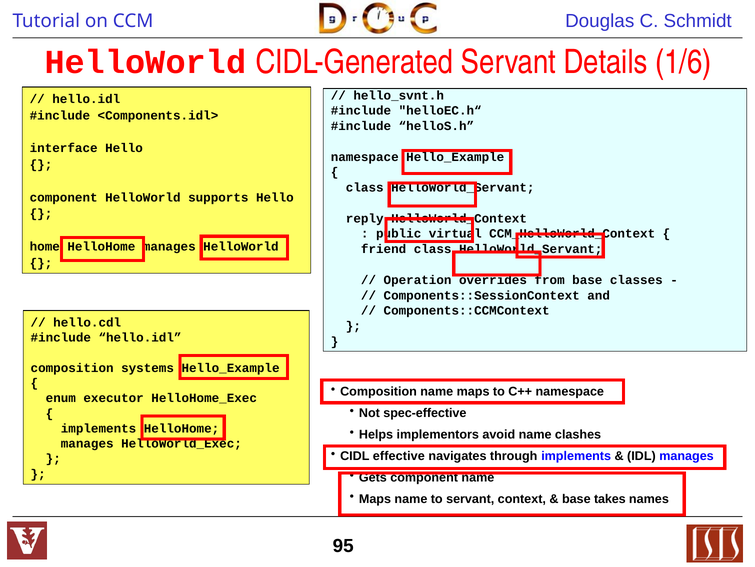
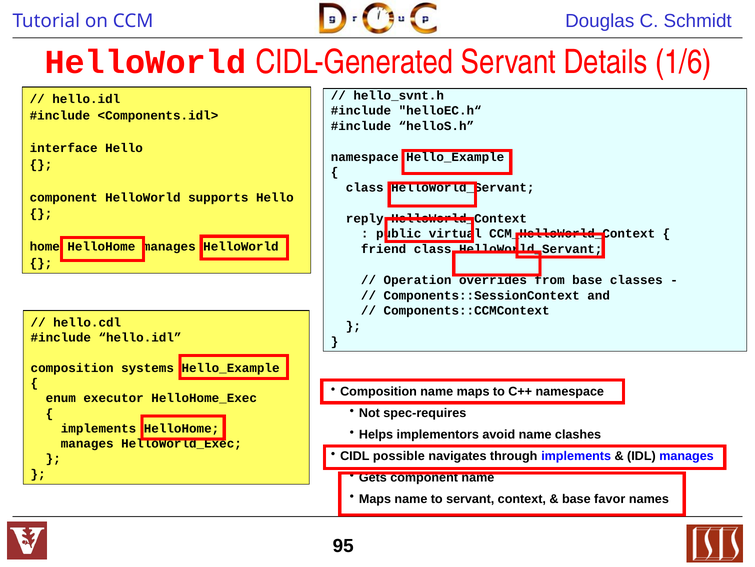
spec-effective: spec-effective -> spec-requires
effective: effective -> possible
takes: takes -> favor
